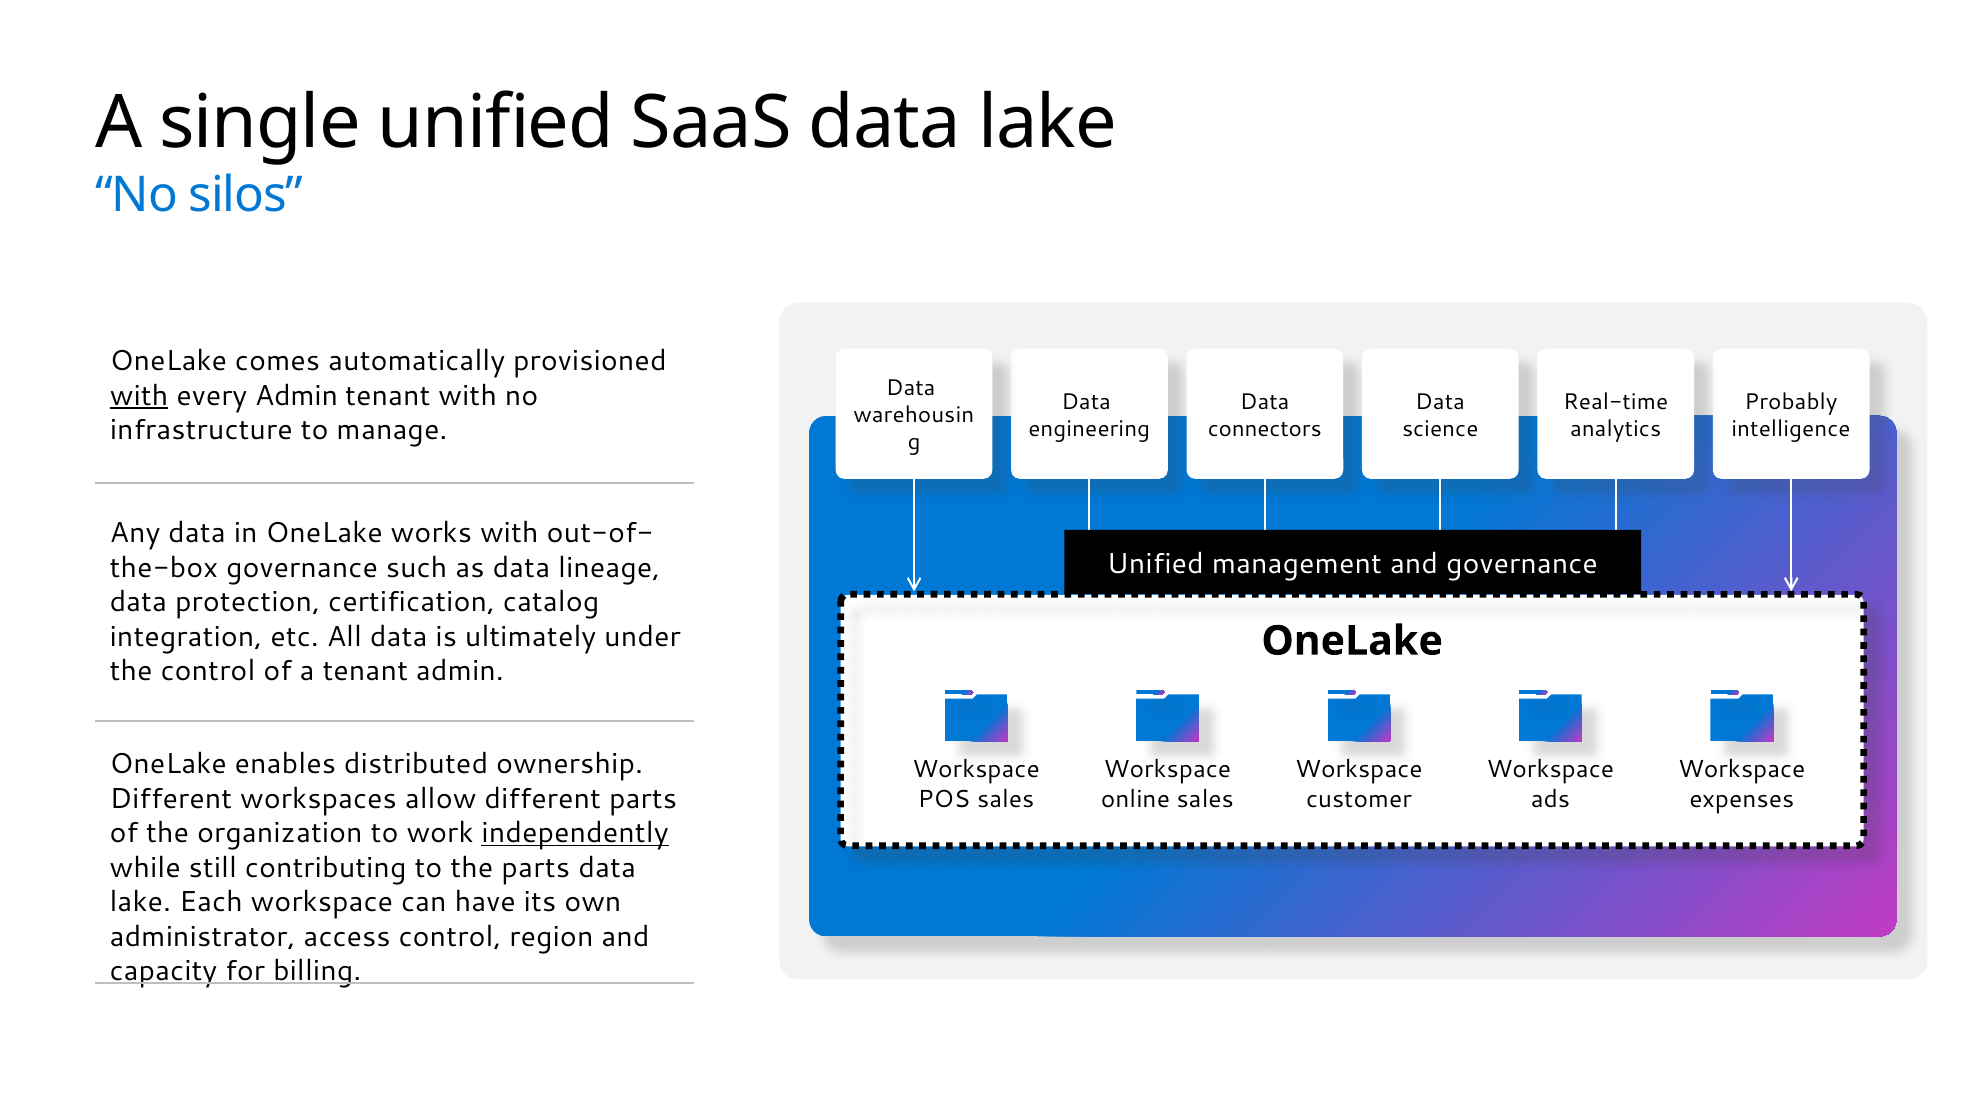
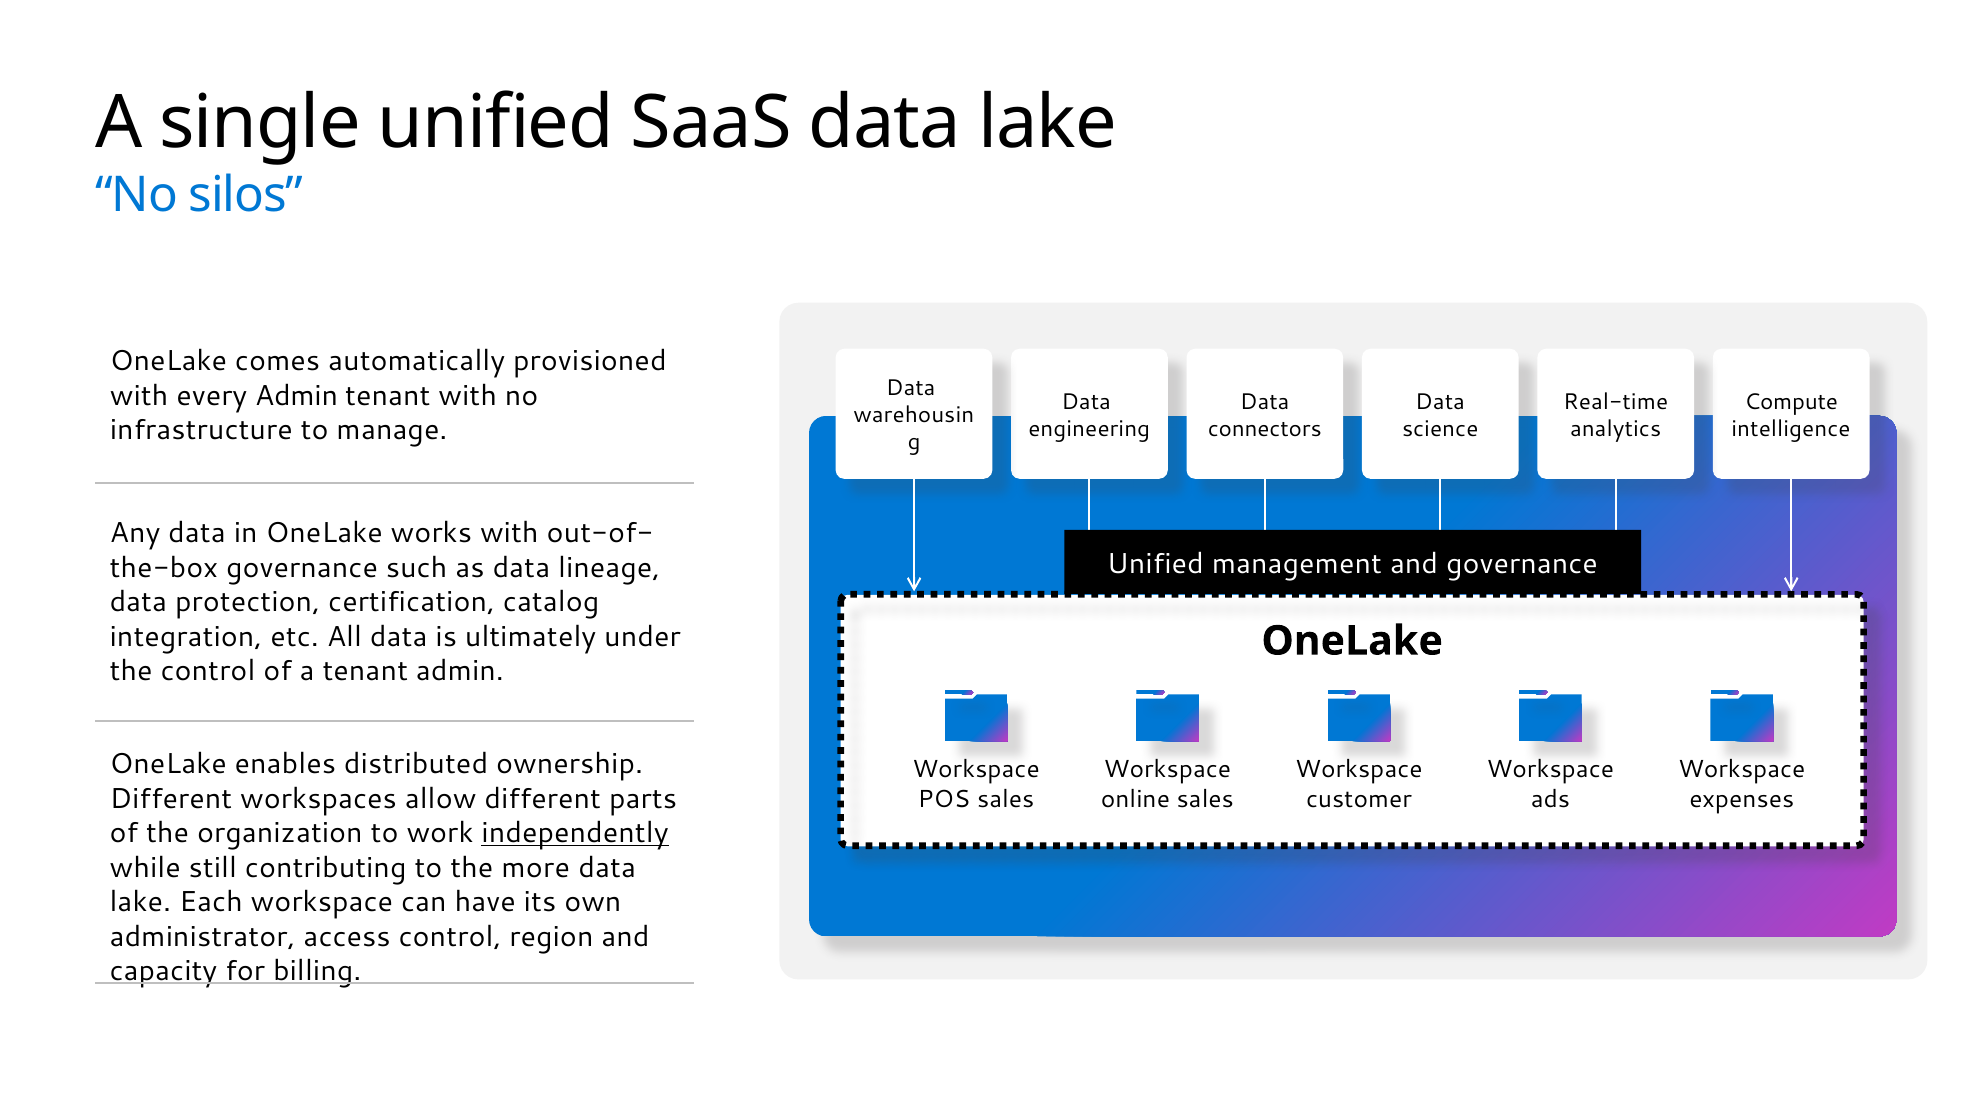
with at (139, 396) underline: present -> none
Probably: Probably -> Compute
the parts: parts -> more
